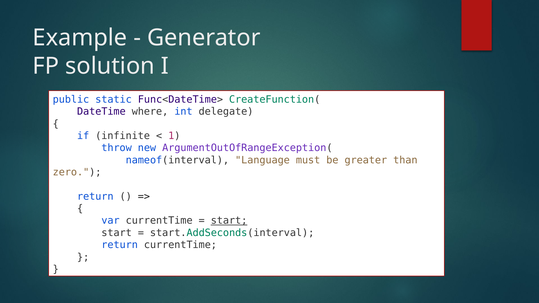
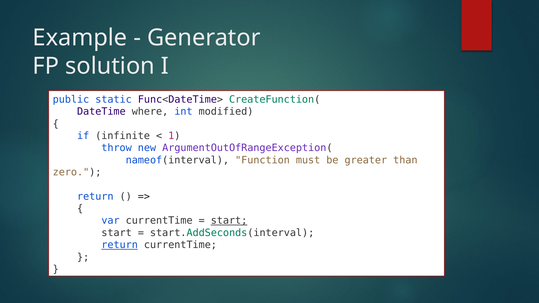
delegate: delegate -> modified
Language: Language -> Function
return at (120, 245) underline: none -> present
